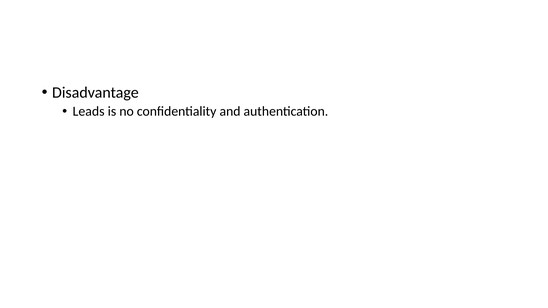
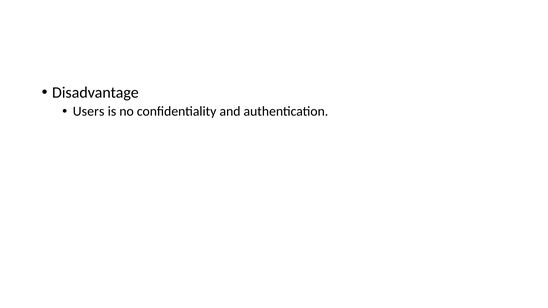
Leads: Leads -> Users
